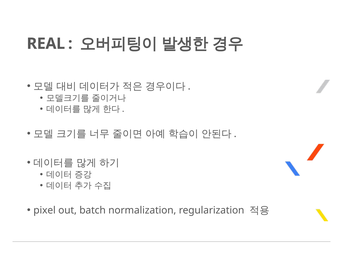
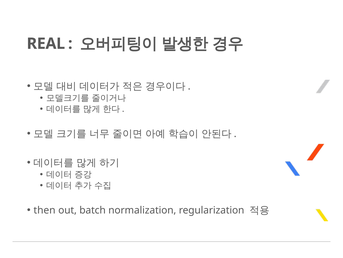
pixel: pixel -> then
